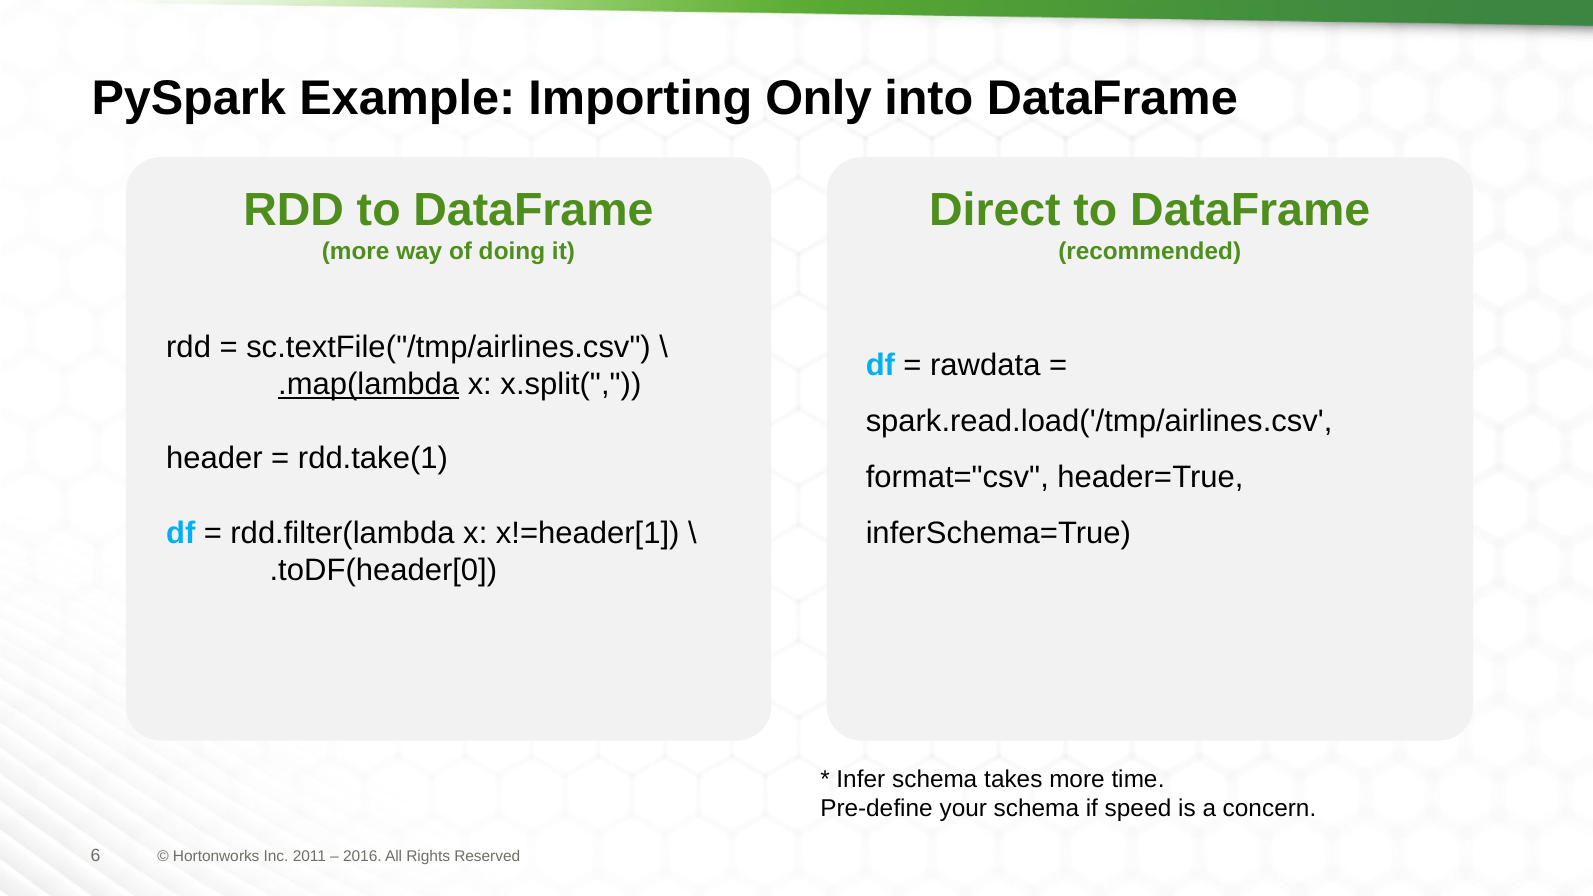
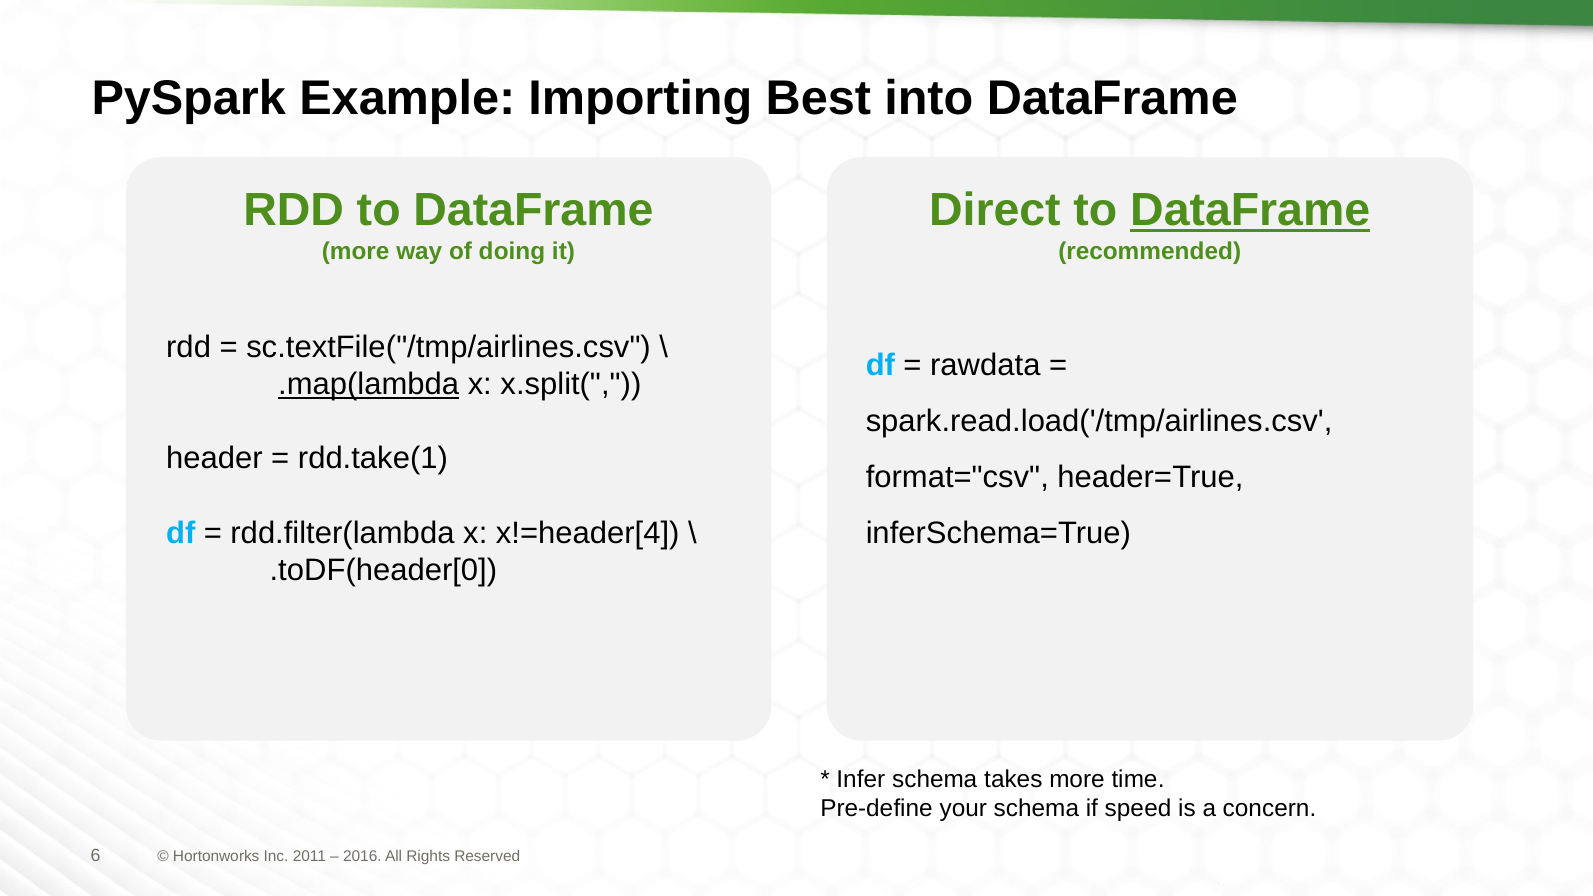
Only: Only -> Best
DataFrame at (1250, 210) underline: none -> present
x!=header[1: x!=header[1 -> x!=header[4
